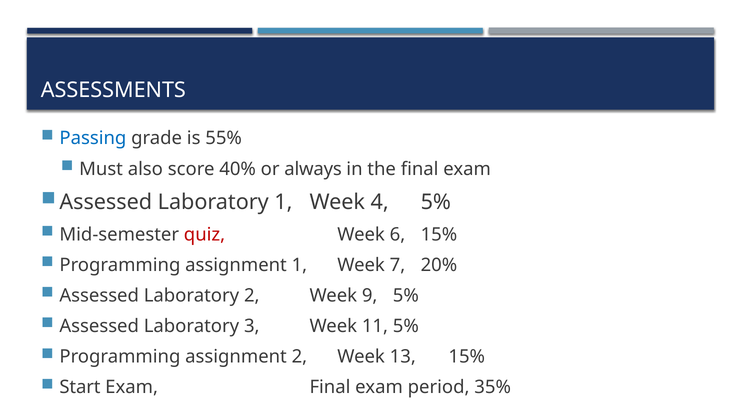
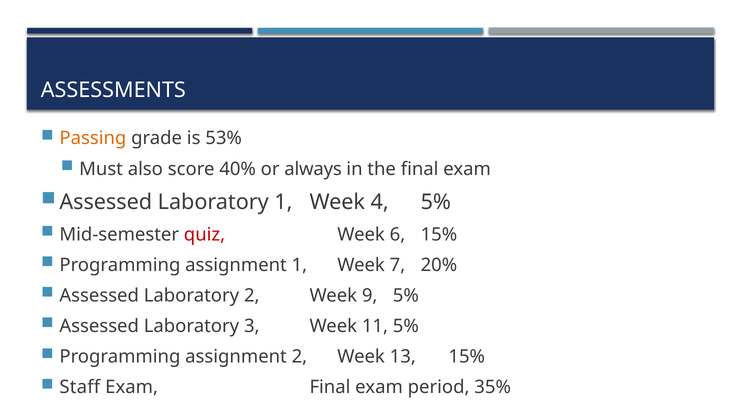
Passing colour: blue -> orange
55%: 55% -> 53%
Start: Start -> Staff
